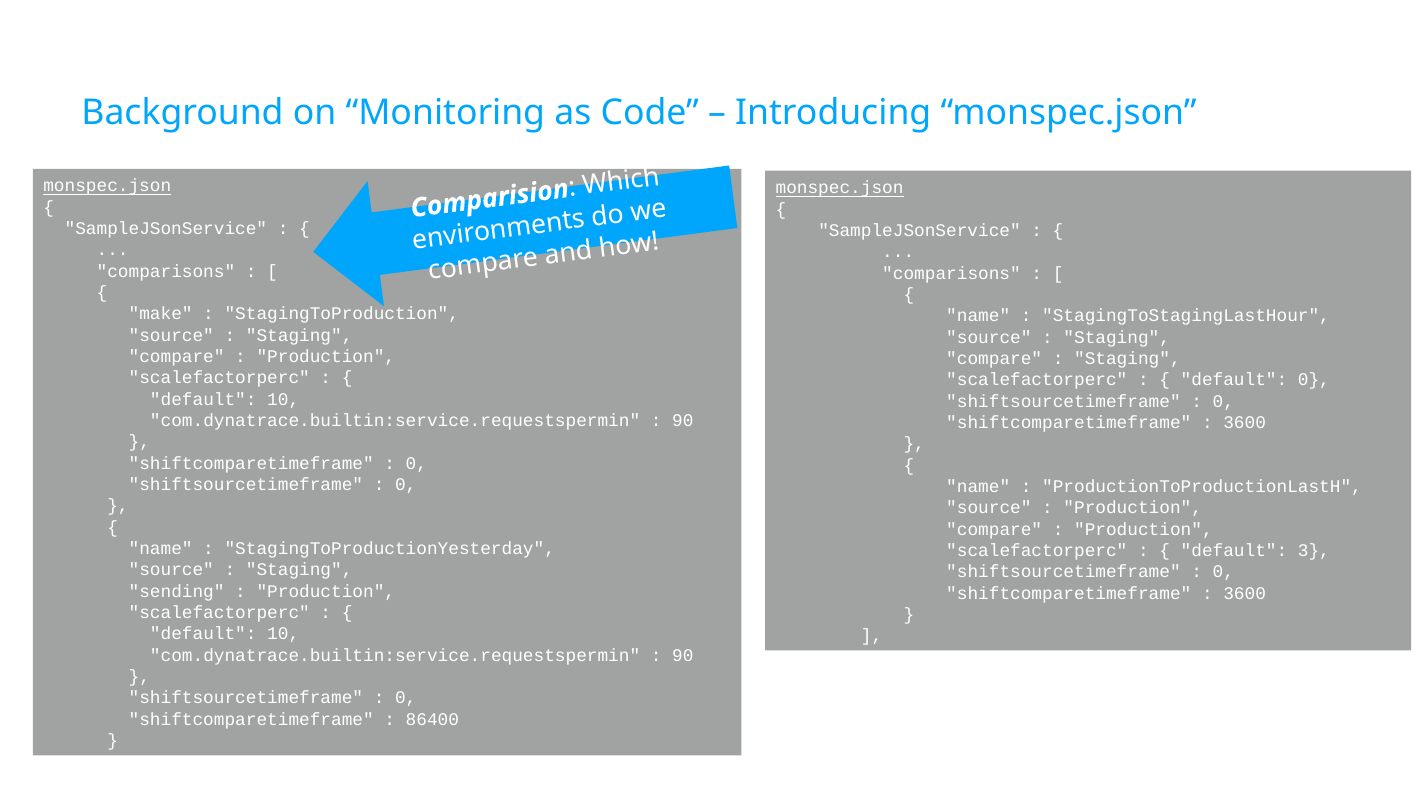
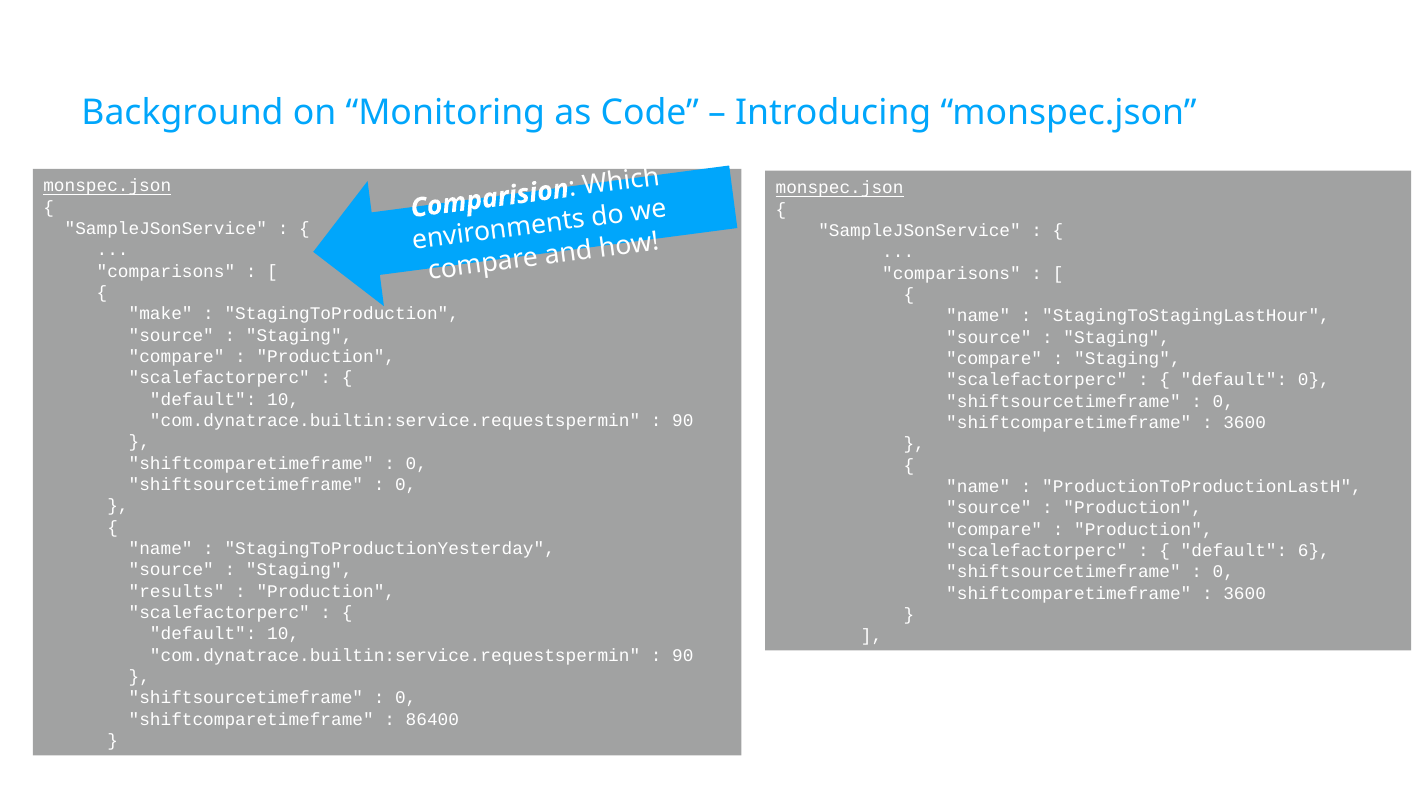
3: 3 -> 6
sending: sending -> results
